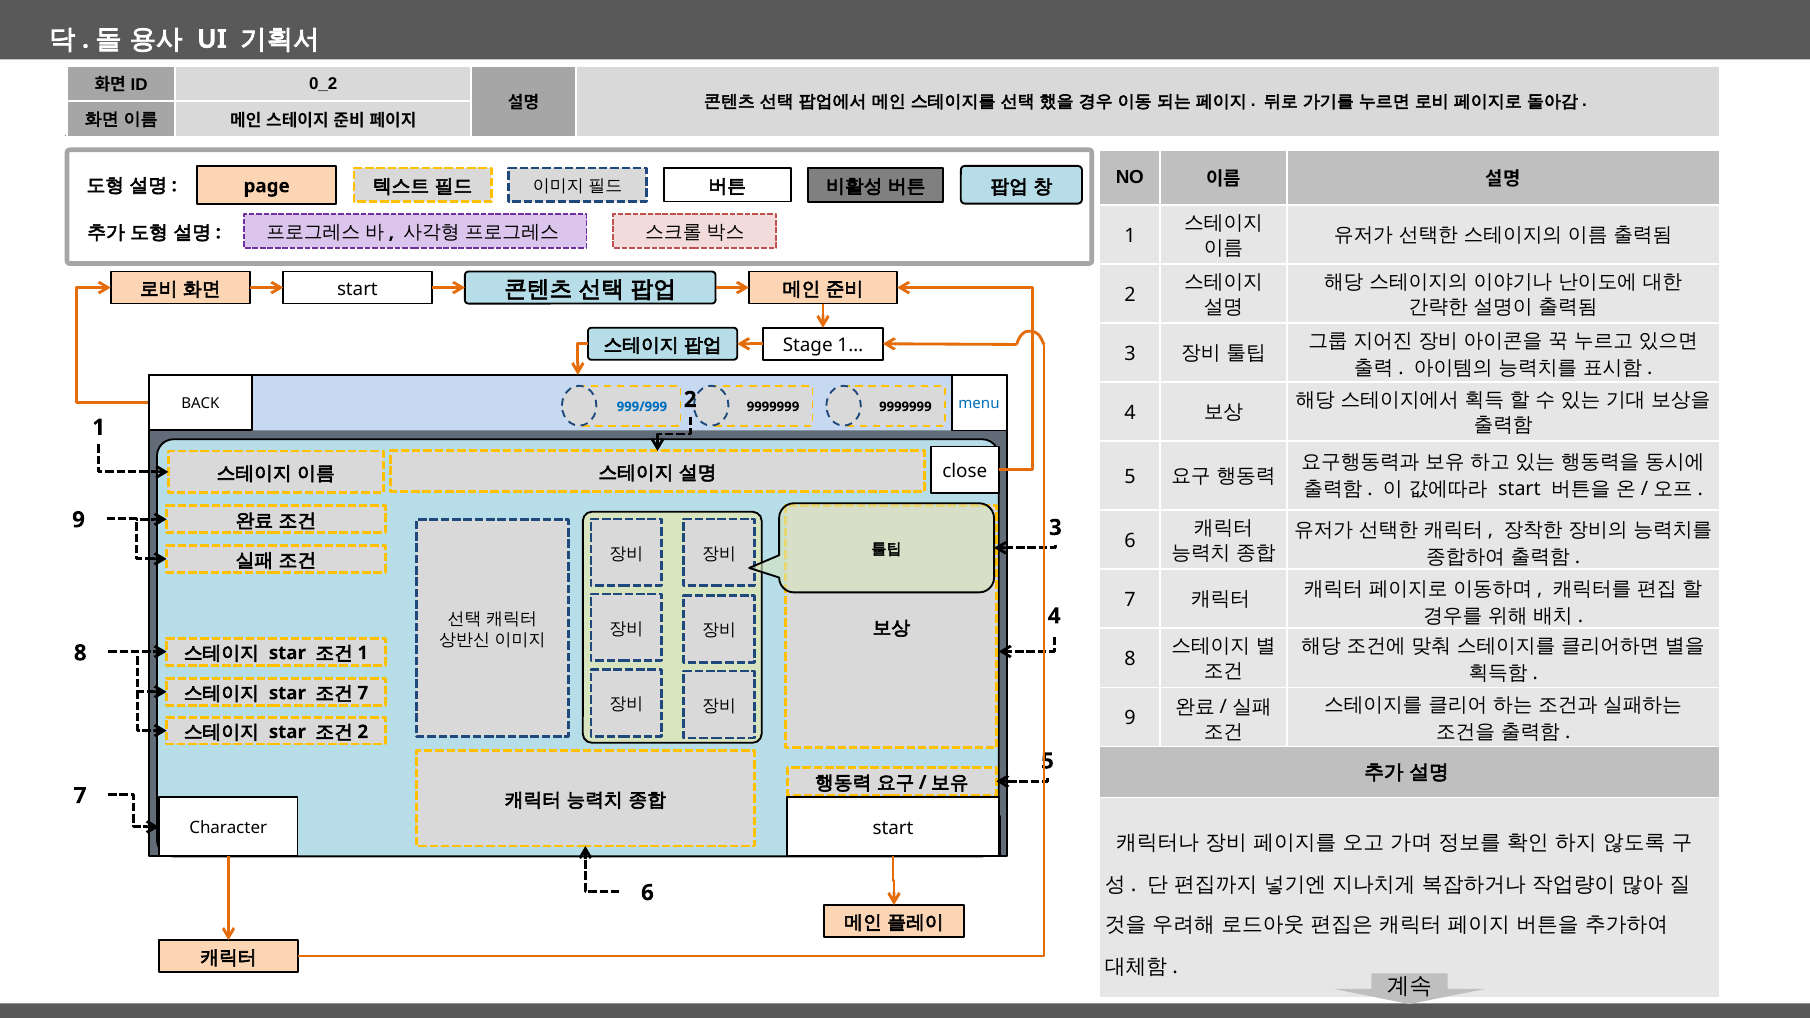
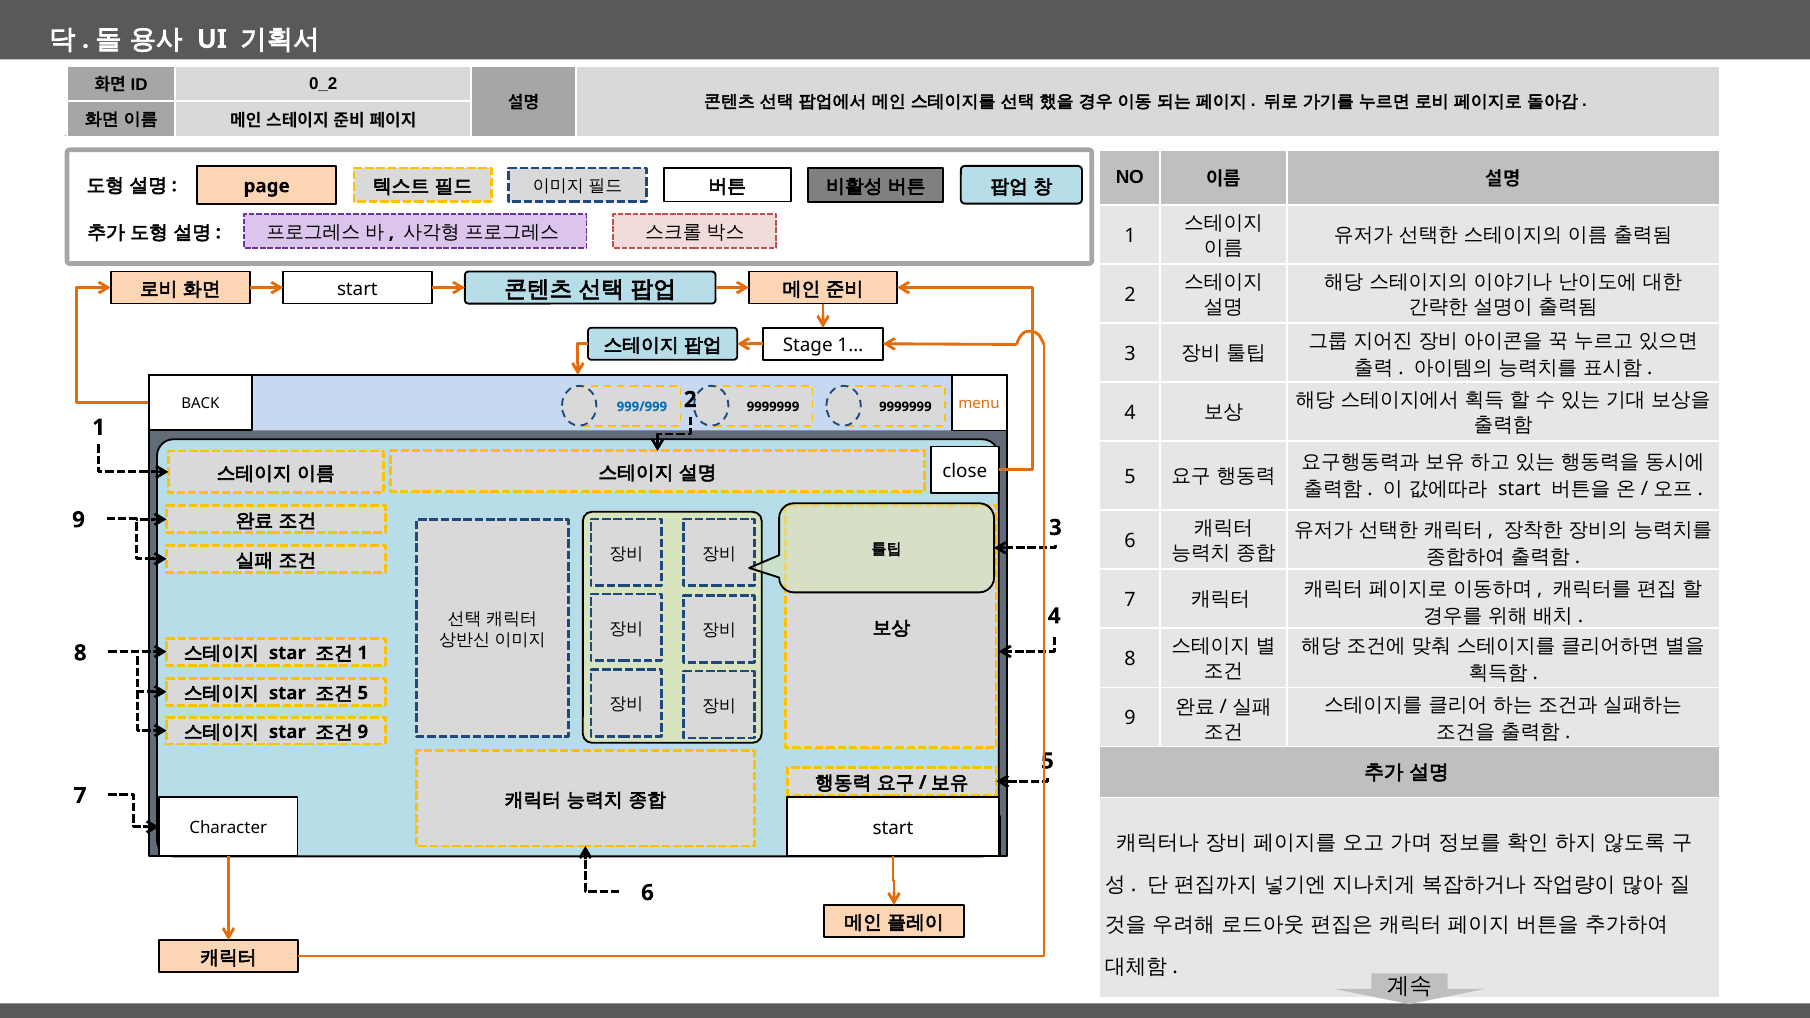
menu colour: blue -> orange
7 at (363, 693): 7 -> 5
2 at (363, 732): 2 -> 9
